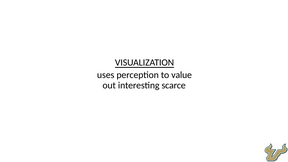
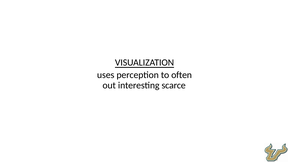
value: value -> often
